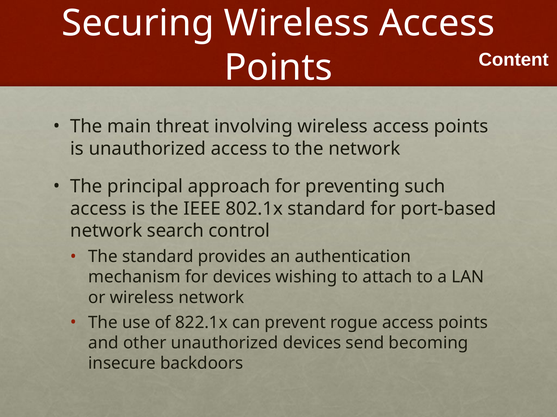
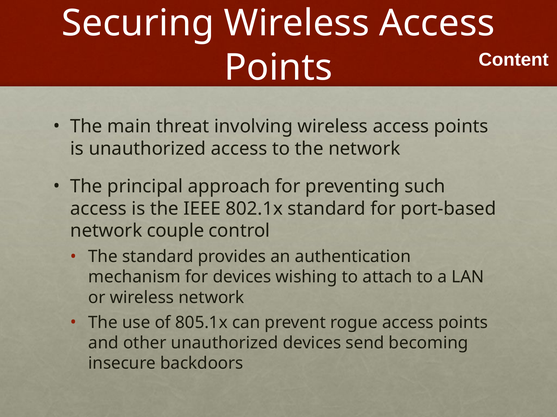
search: search -> couple
822.1x: 822.1x -> 805.1x
